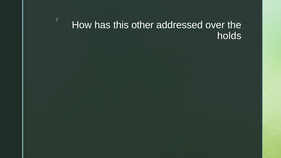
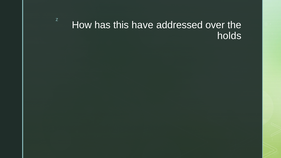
other: other -> have
